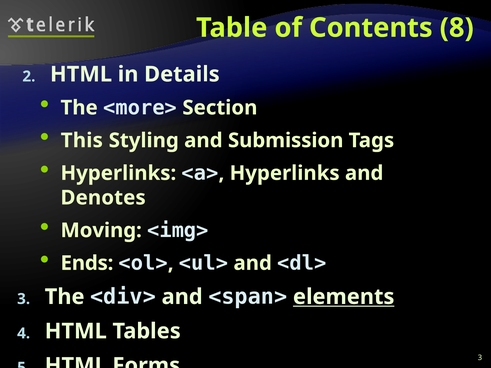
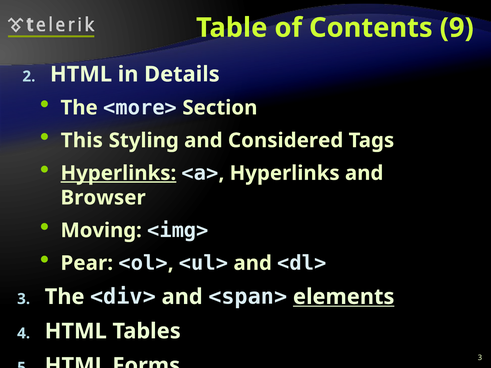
8: 8 -> 9
Submission: Submission -> Considered
Hyperlinks at (118, 173) underline: none -> present
Denotes: Denotes -> Browser
Ends: Ends -> Pear
